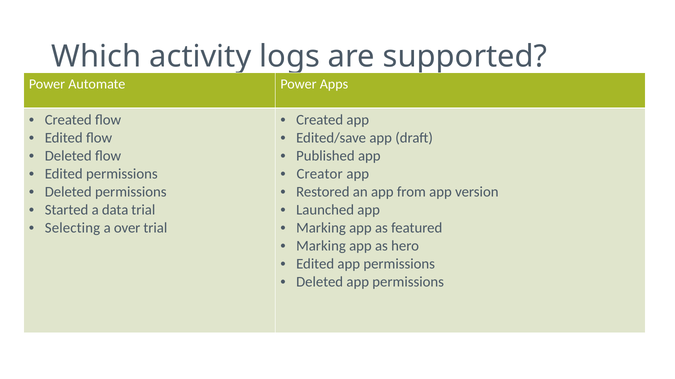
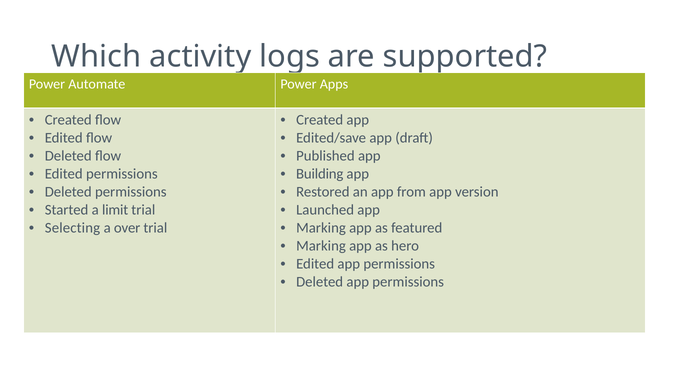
Creator: Creator -> Building
data: data -> limit
